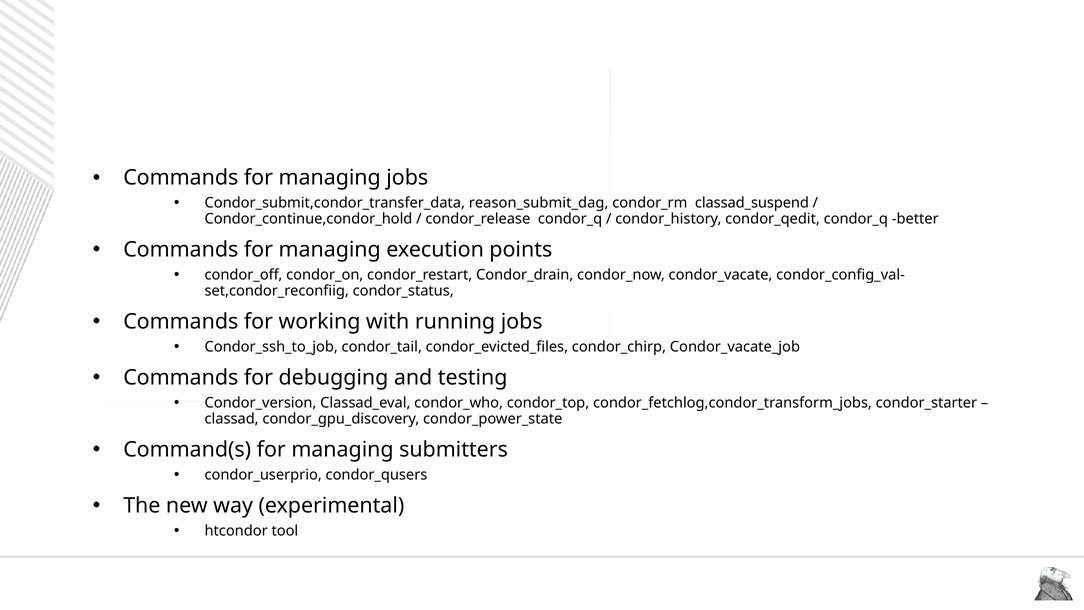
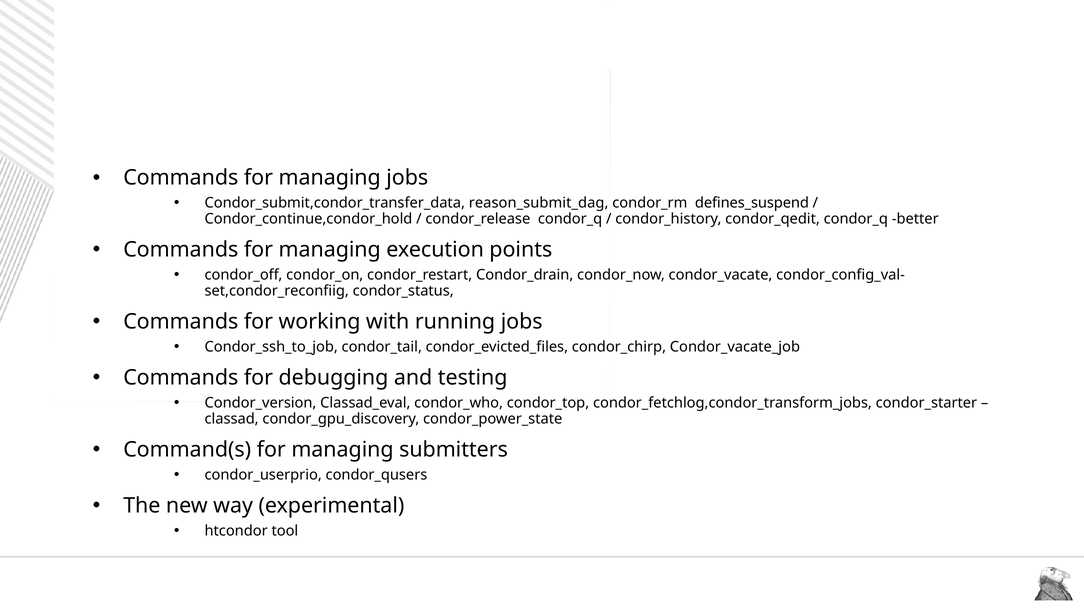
classad_suspend: classad_suspend -> defines_suspend
